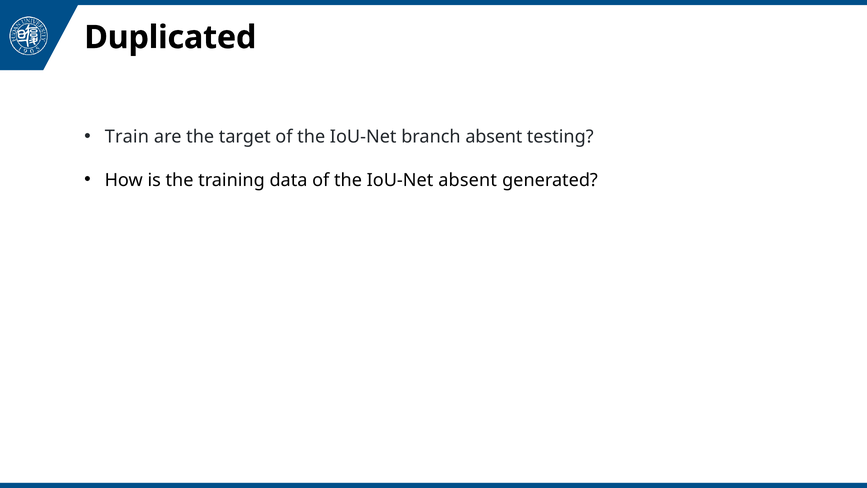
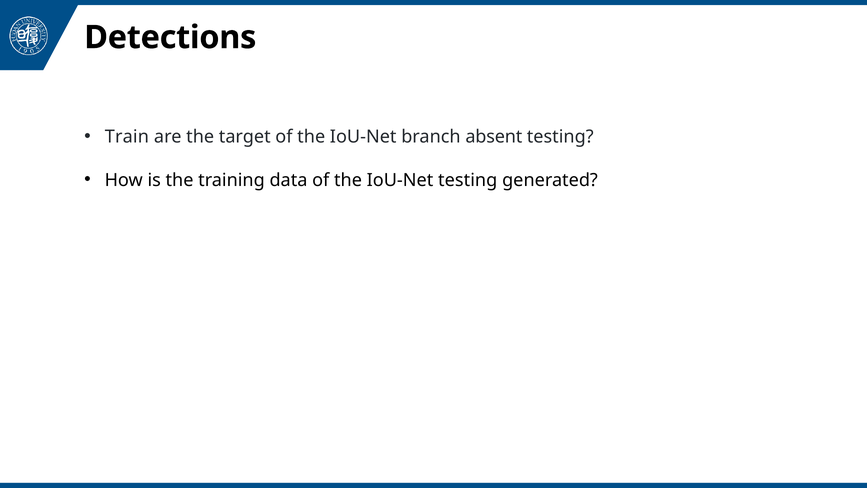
Duplicated: Duplicated -> Detections
IoU-Net absent: absent -> testing
